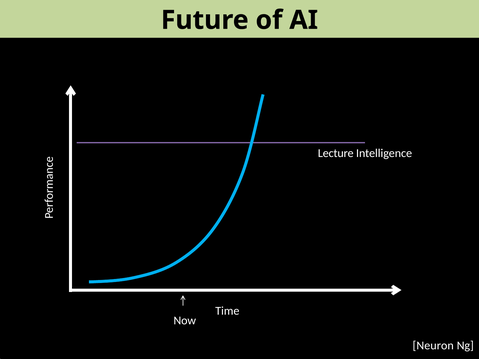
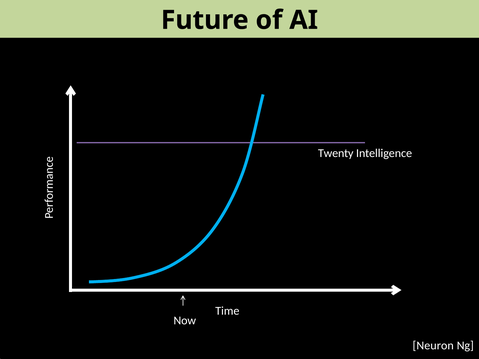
Lecture: Lecture -> Twenty
